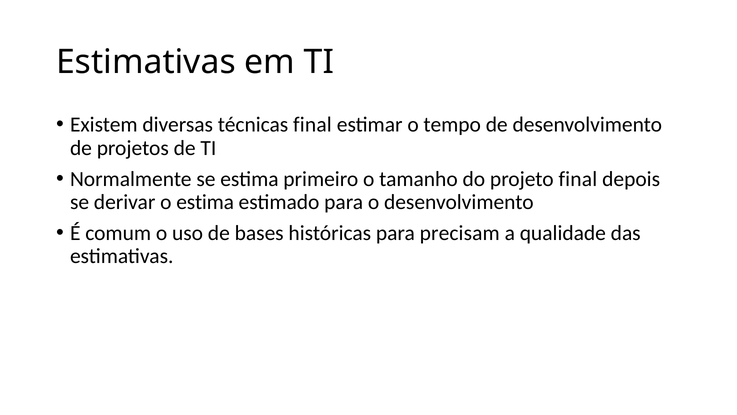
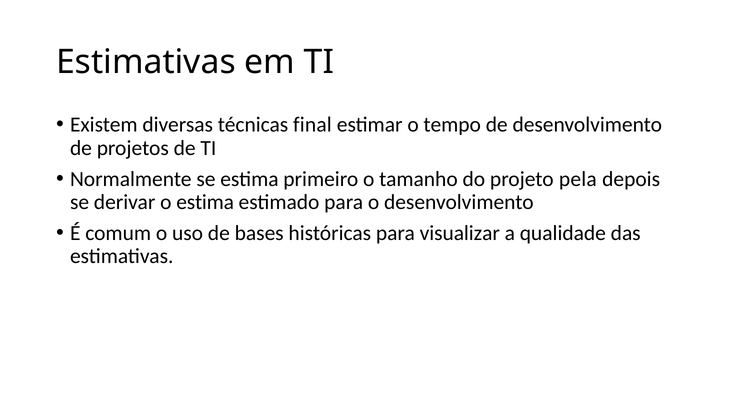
projeto final: final -> pela
precisam: precisam -> visualizar
